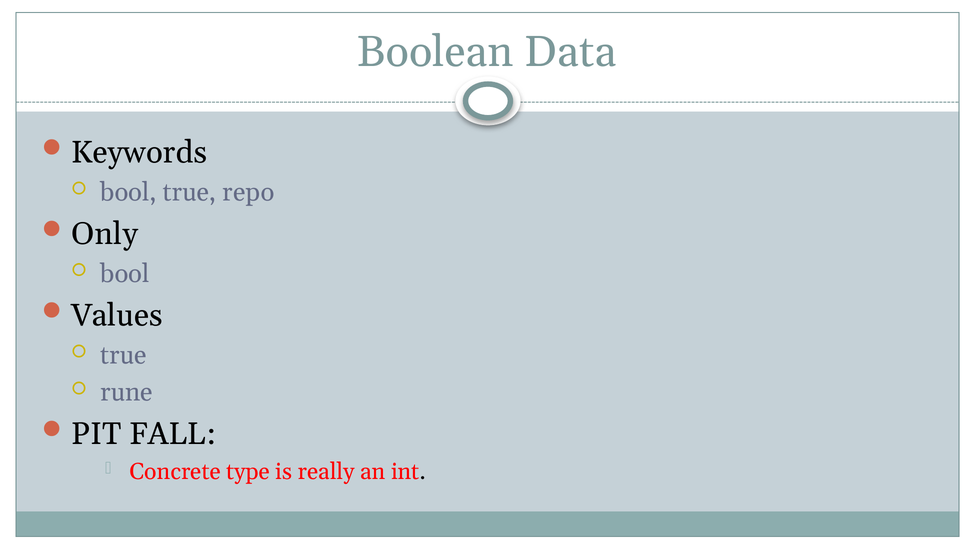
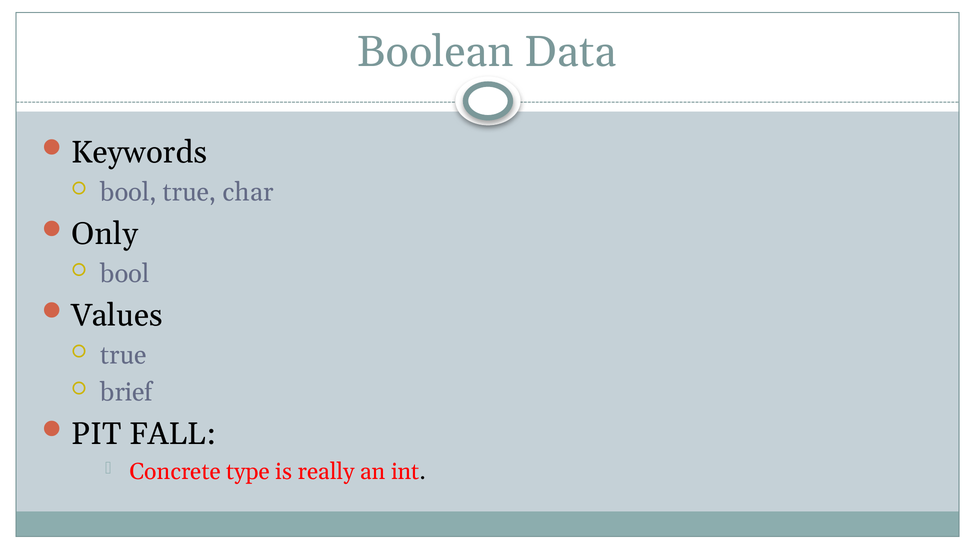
repo: repo -> char
rune: rune -> brief
